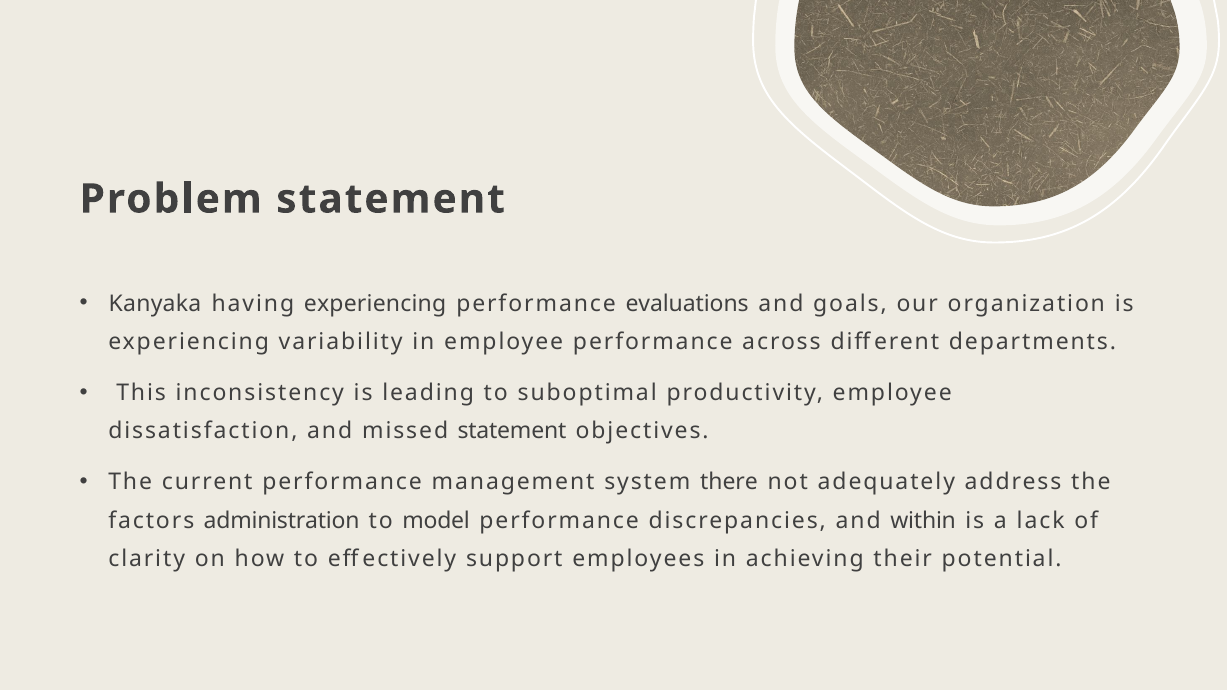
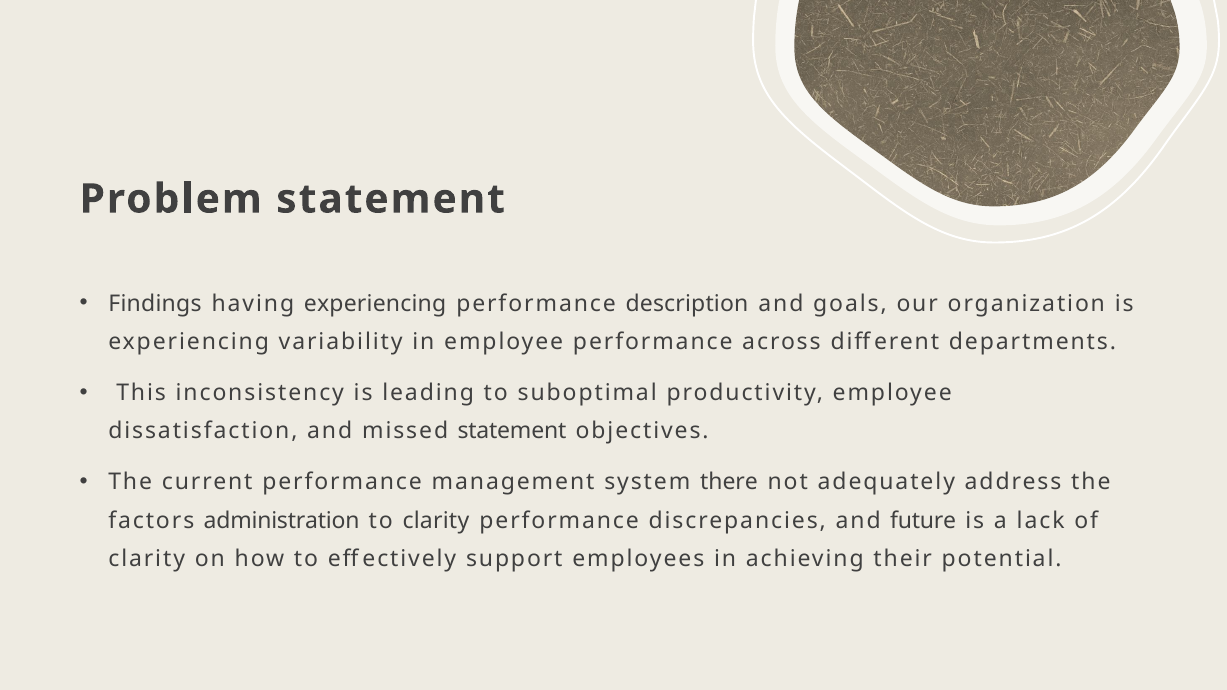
Kanyaka: Kanyaka -> Findings
evaluations: evaluations -> description
to model: model -> clarity
within: within -> future
